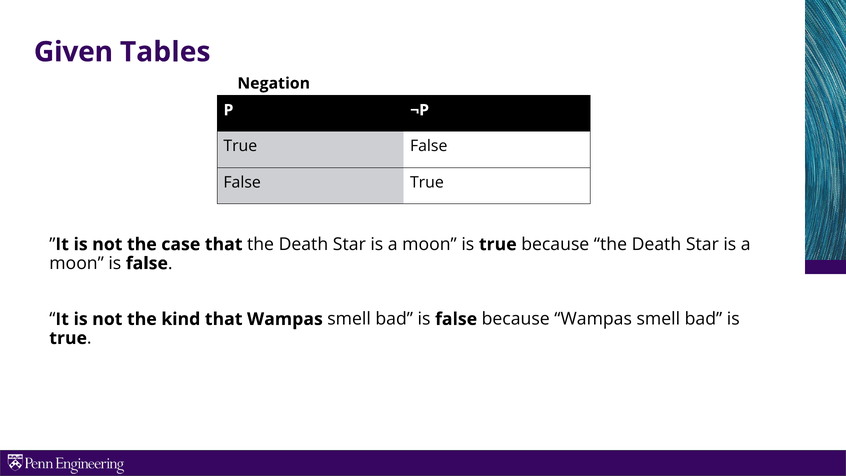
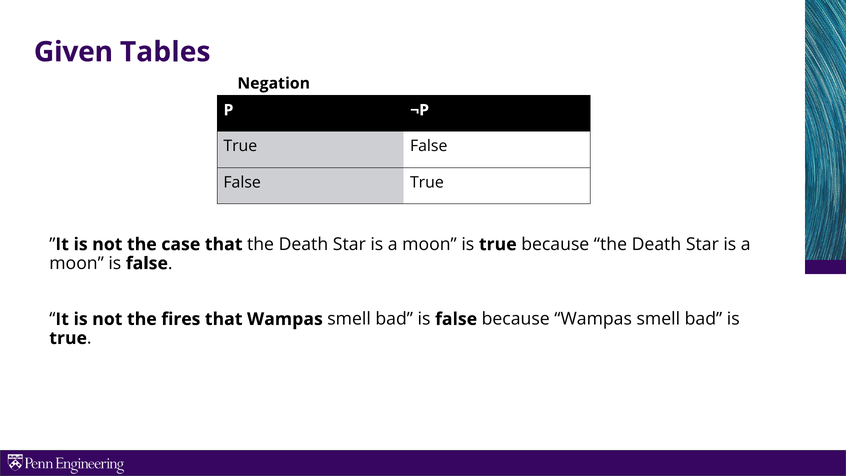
kind: kind -> fires
